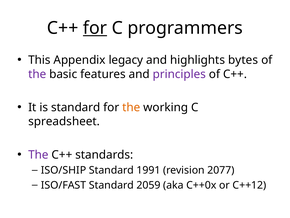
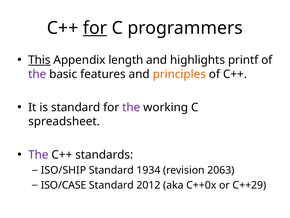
This underline: none -> present
legacy: legacy -> length
bytes: bytes -> printf
principles colour: purple -> orange
the at (131, 107) colour: orange -> purple
1991: 1991 -> 1934
2077: 2077 -> 2063
ISO/FAST: ISO/FAST -> ISO/CASE
2059: 2059 -> 2012
C++12: C++12 -> C++29
